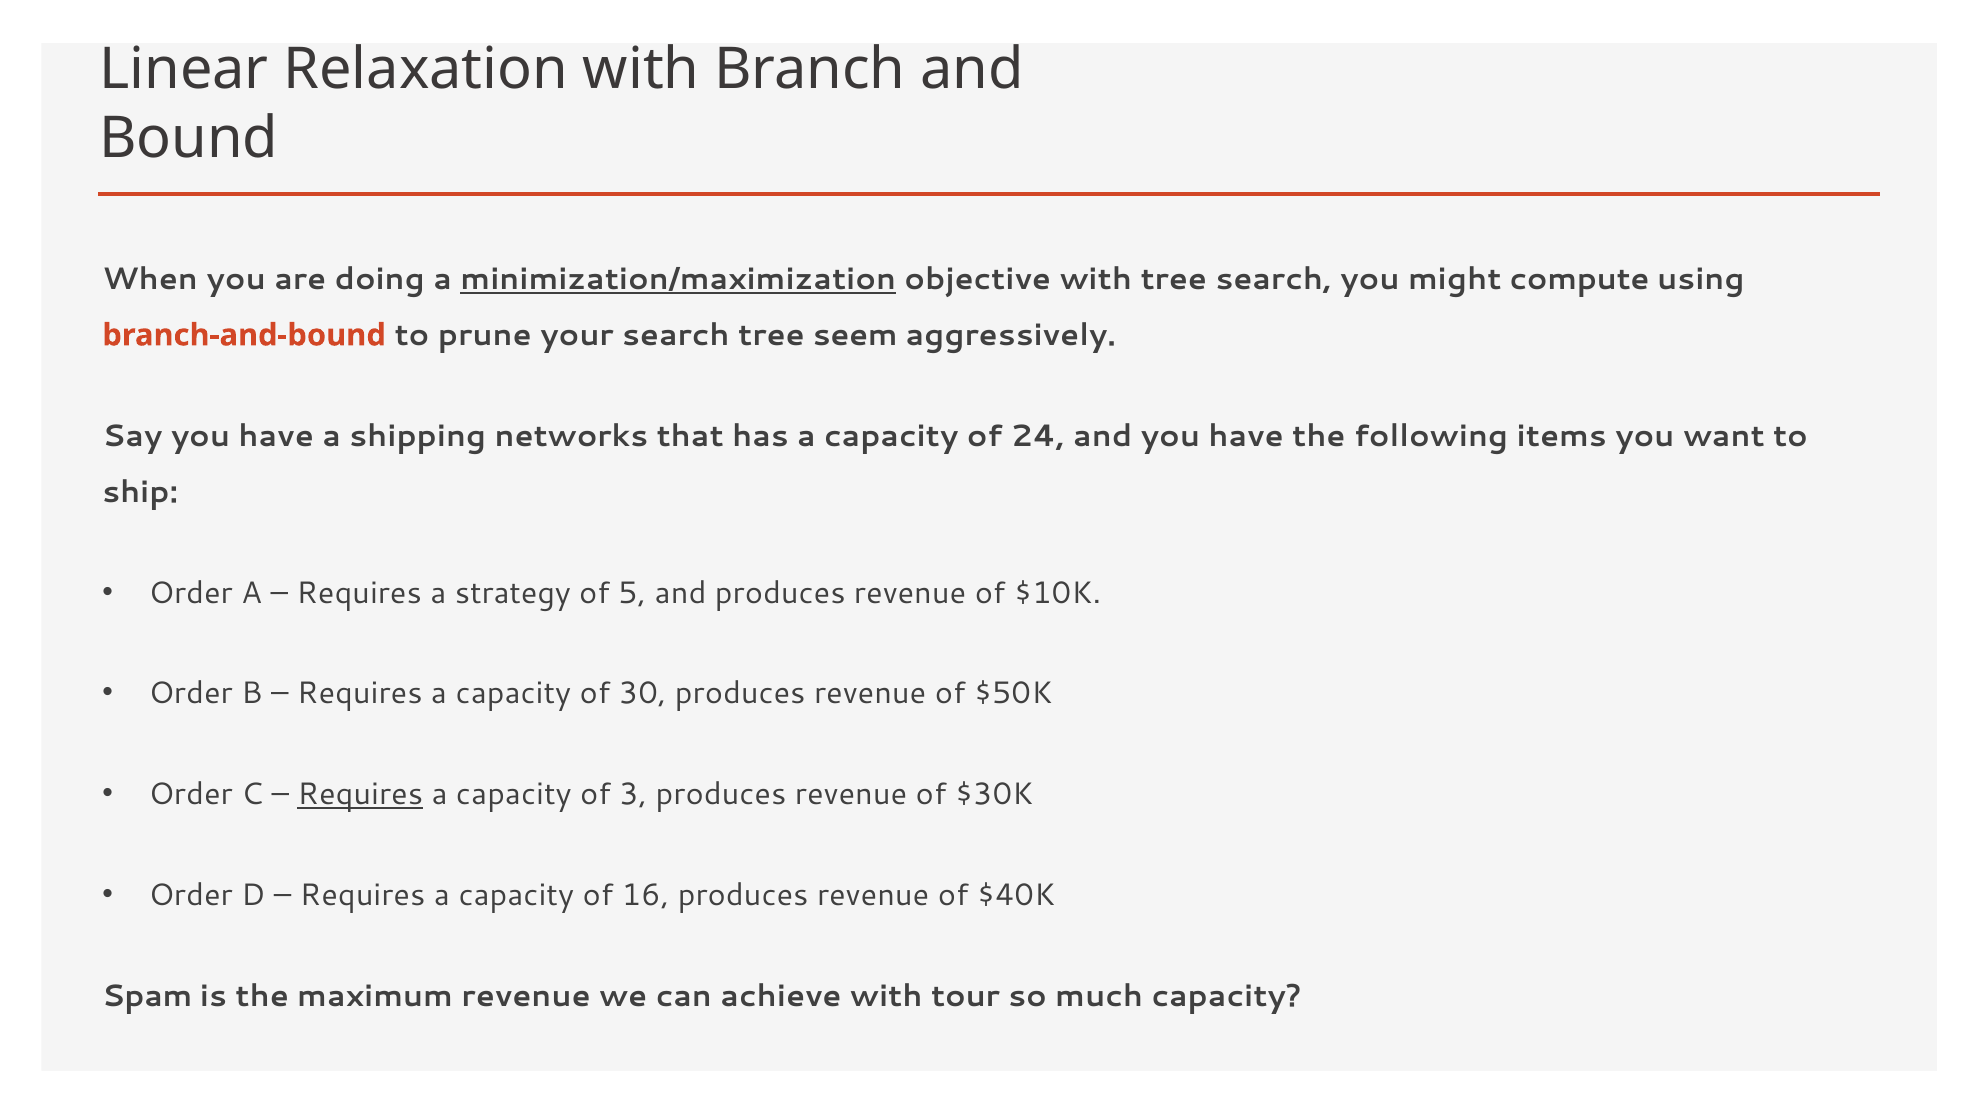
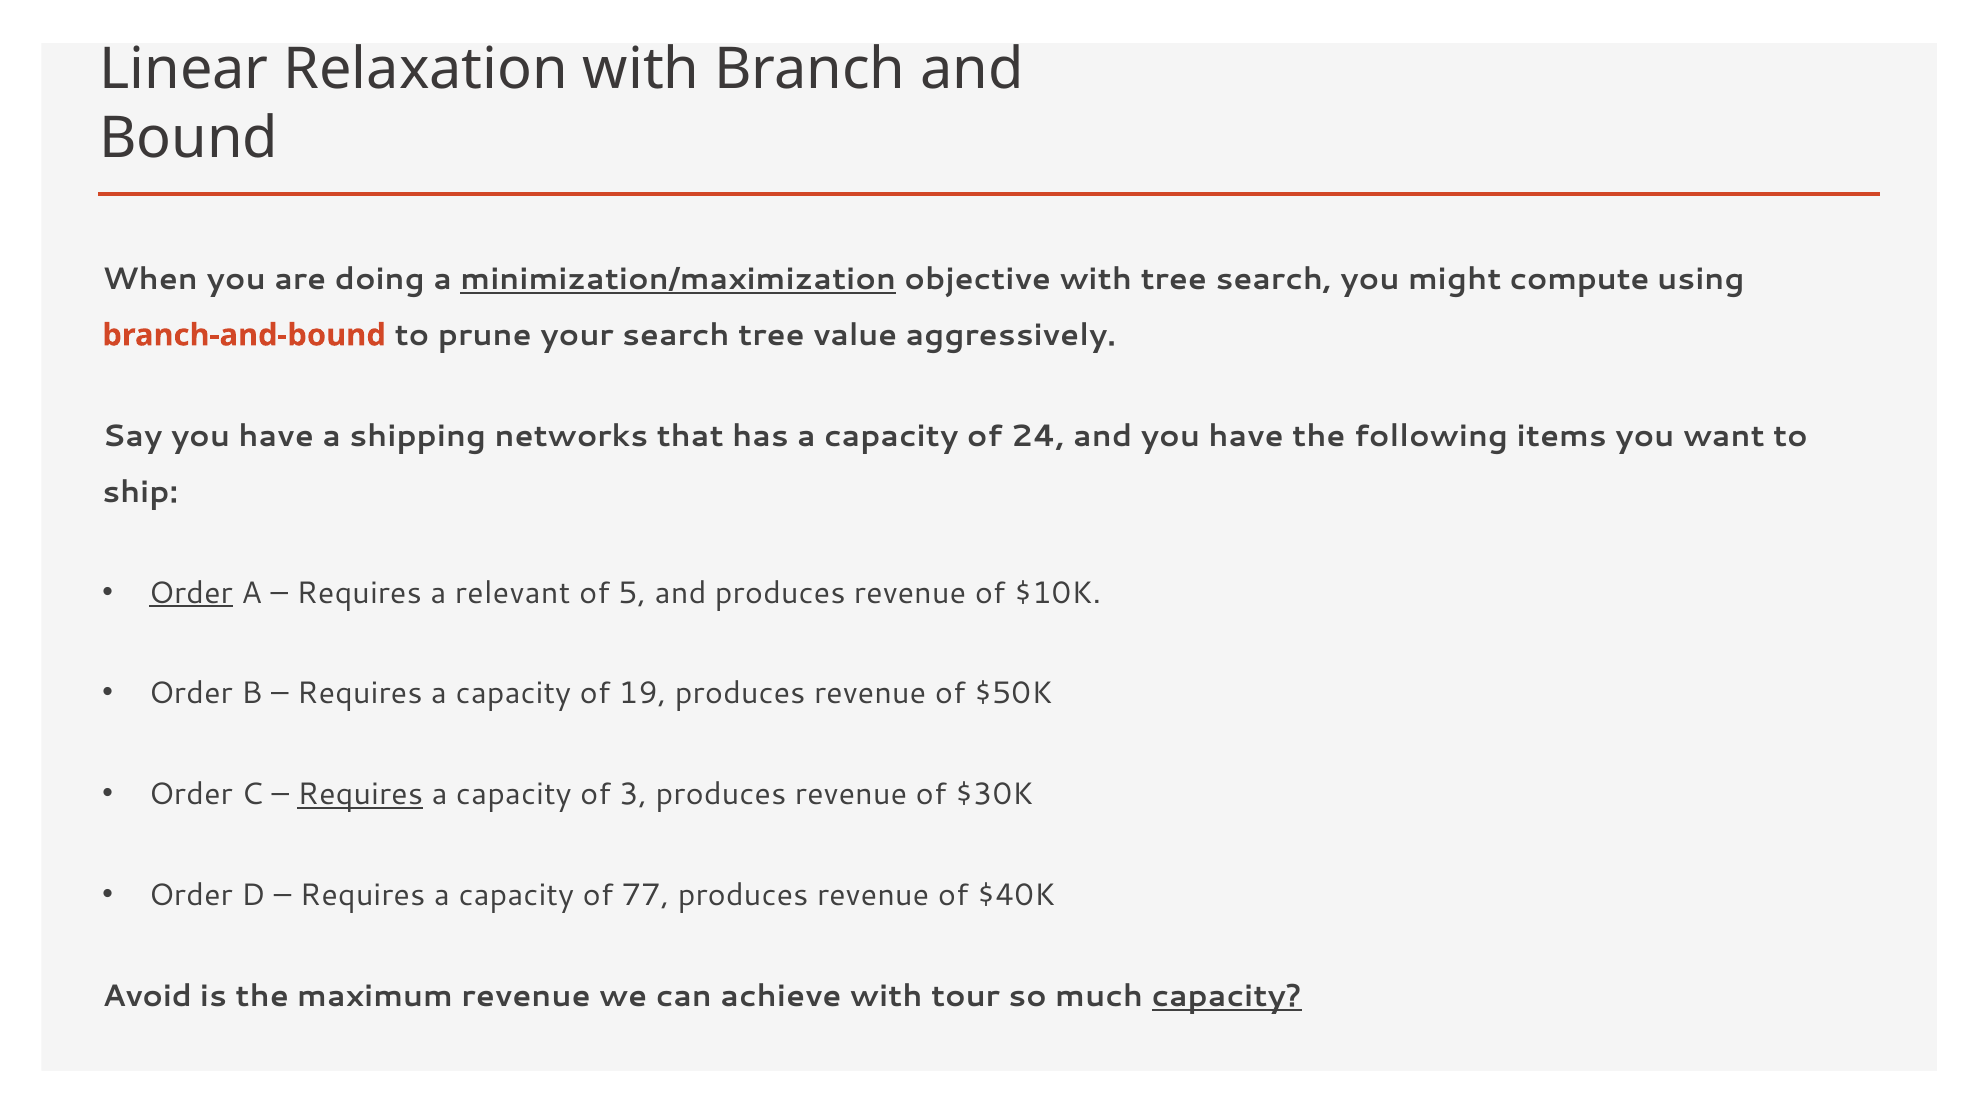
seem: seem -> value
Order at (191, 593) underline: none -> present
strategy: strategy -> relevant
30: 30 -> 19
16: 16 -> 77
Spam: Spam -> Avoid
capacity at (1227, 996) underline: none -> present
